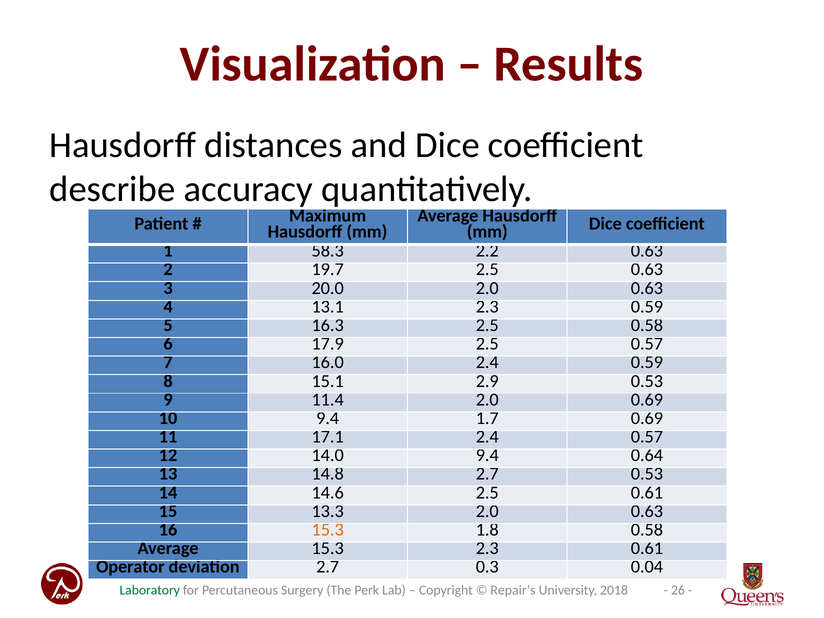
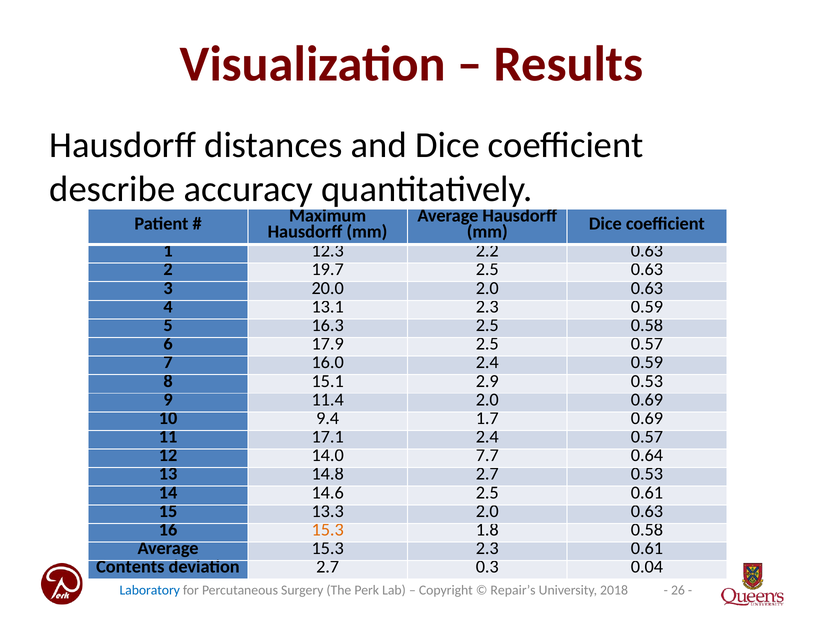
58.3: 58.3 -> 12.3
14.0 9.4: 9.4 -> 7.7
Operator: Operator -> Contents
Laboratory colour: green -> blue
